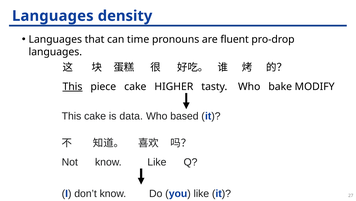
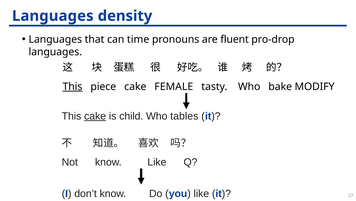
HIGHER: HIGHER -> FEMALE
cake at (95, 116) underline: none -> present
data: data -> child
based: based -> tables
